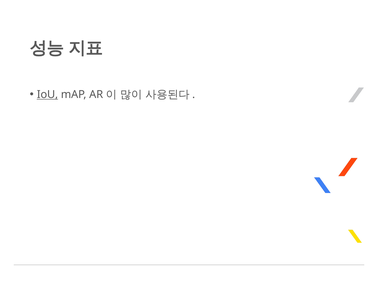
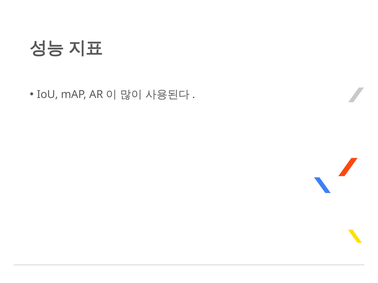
IoU underline: present -> none
